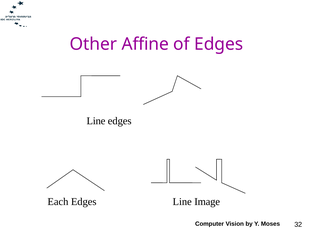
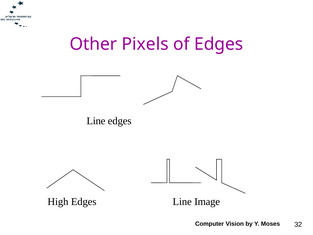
Affine: Affine -> Pixels
Each: Each -> High
